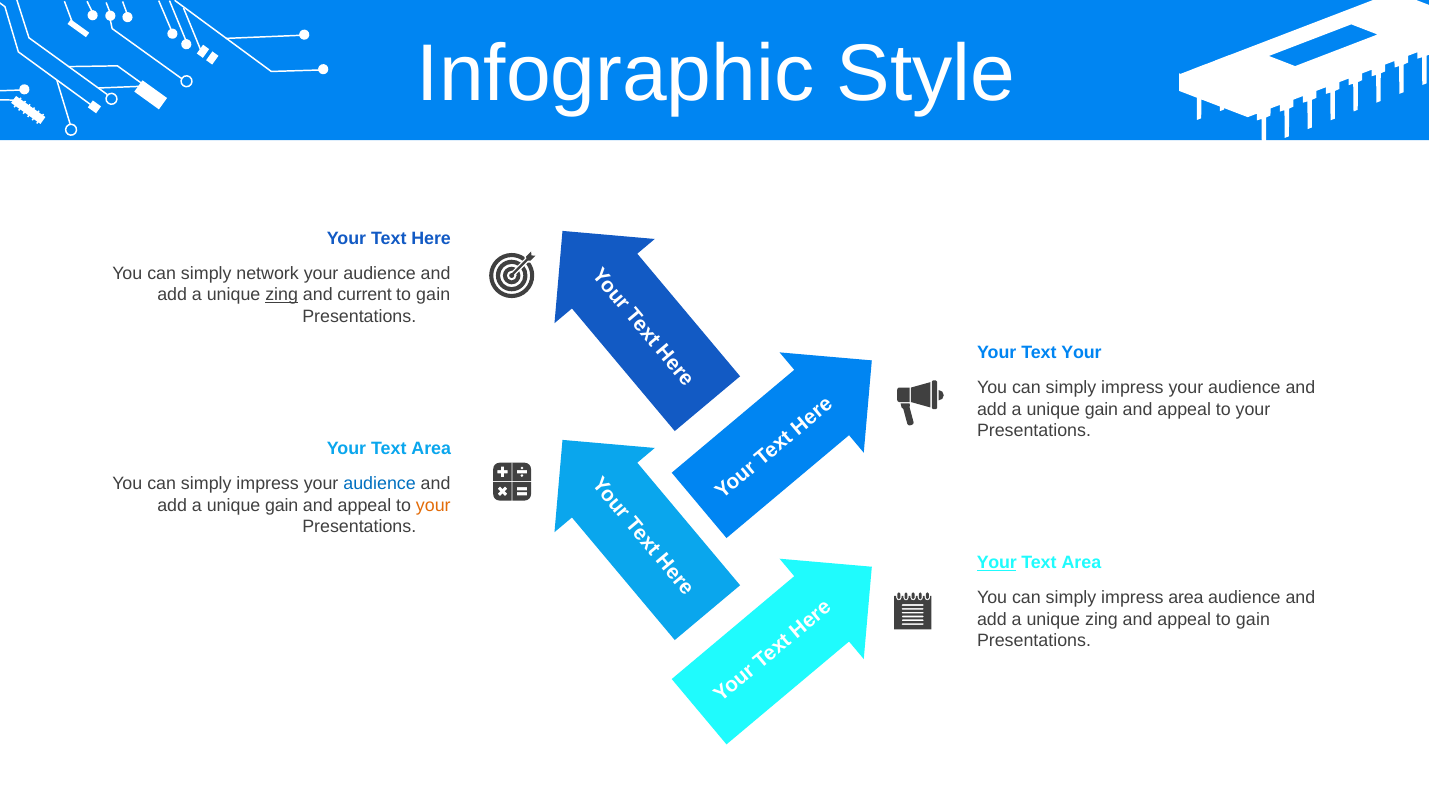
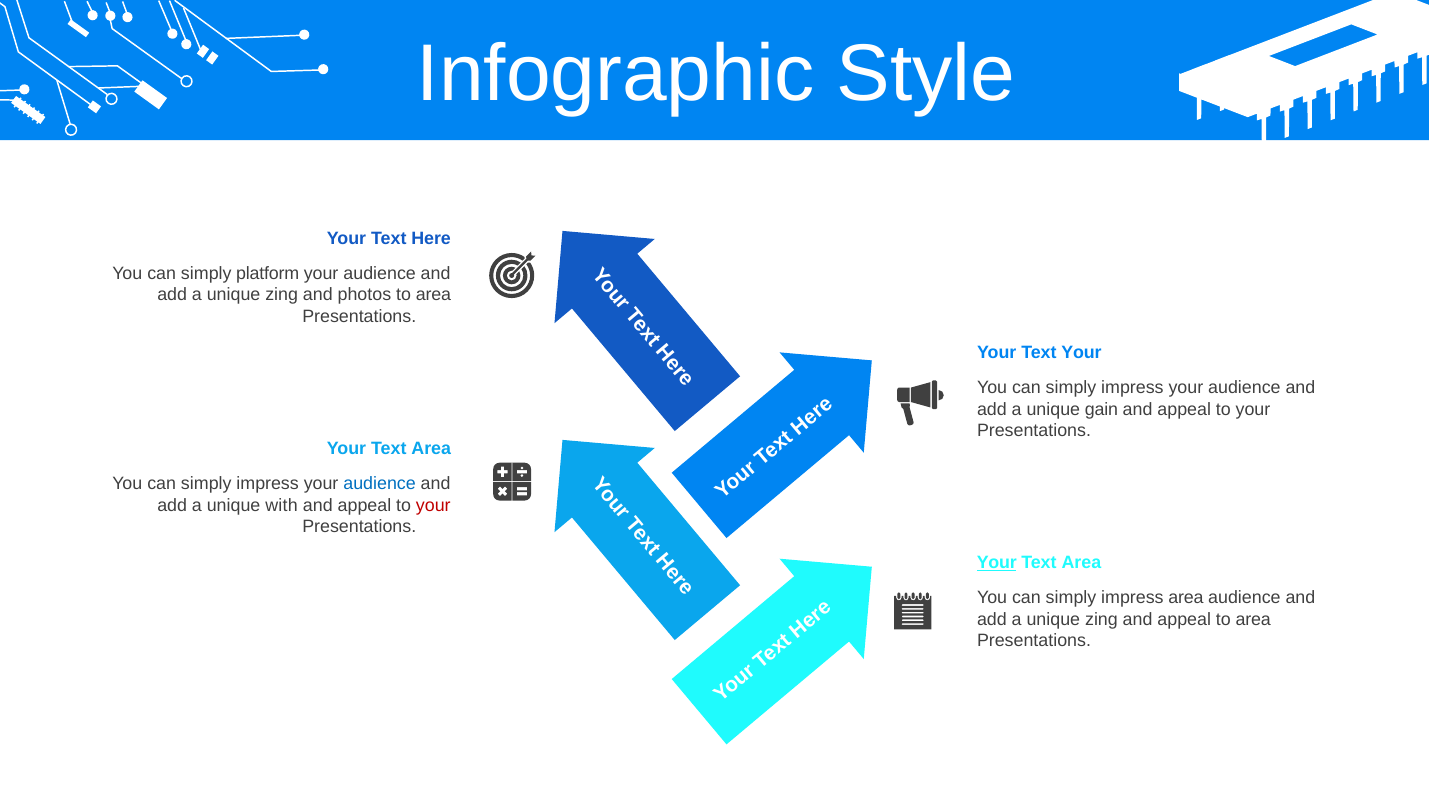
network: network -> platform
zing at (282, 295) underline: present -> none
current: current -> photos
gain at (433, 295): gain -> area
gain at (282, 505): gain -> with
your at (433, 505) colour: orange -> red
appeal to gain: gain -> area
